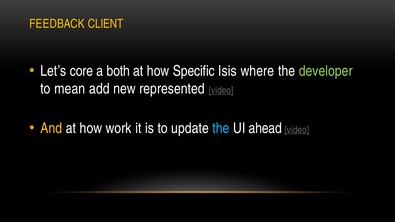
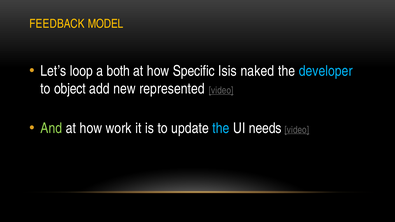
CLIENT: CLIENT -> MODEL
core: core -> loop
where: where -> naked
developer colour: light green -> light blue
mean: mean -> object
And colour: yellow -> light green
ahead: ahead -> needs
